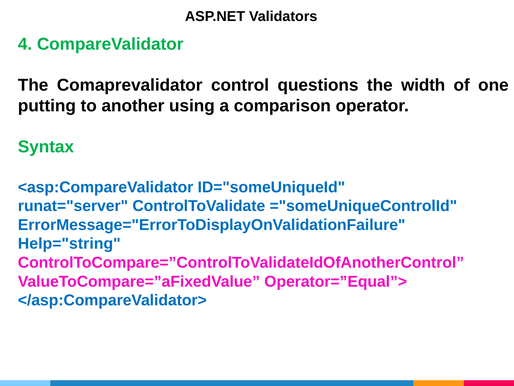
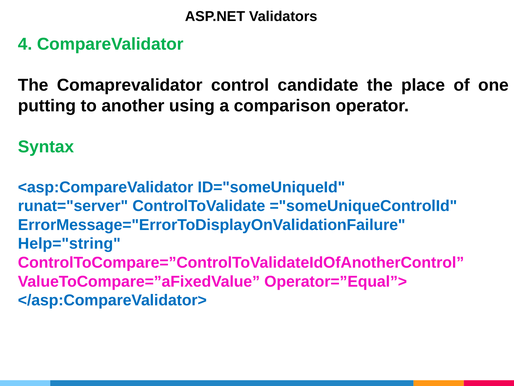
questions: questions -> candidate
width: width -> place
